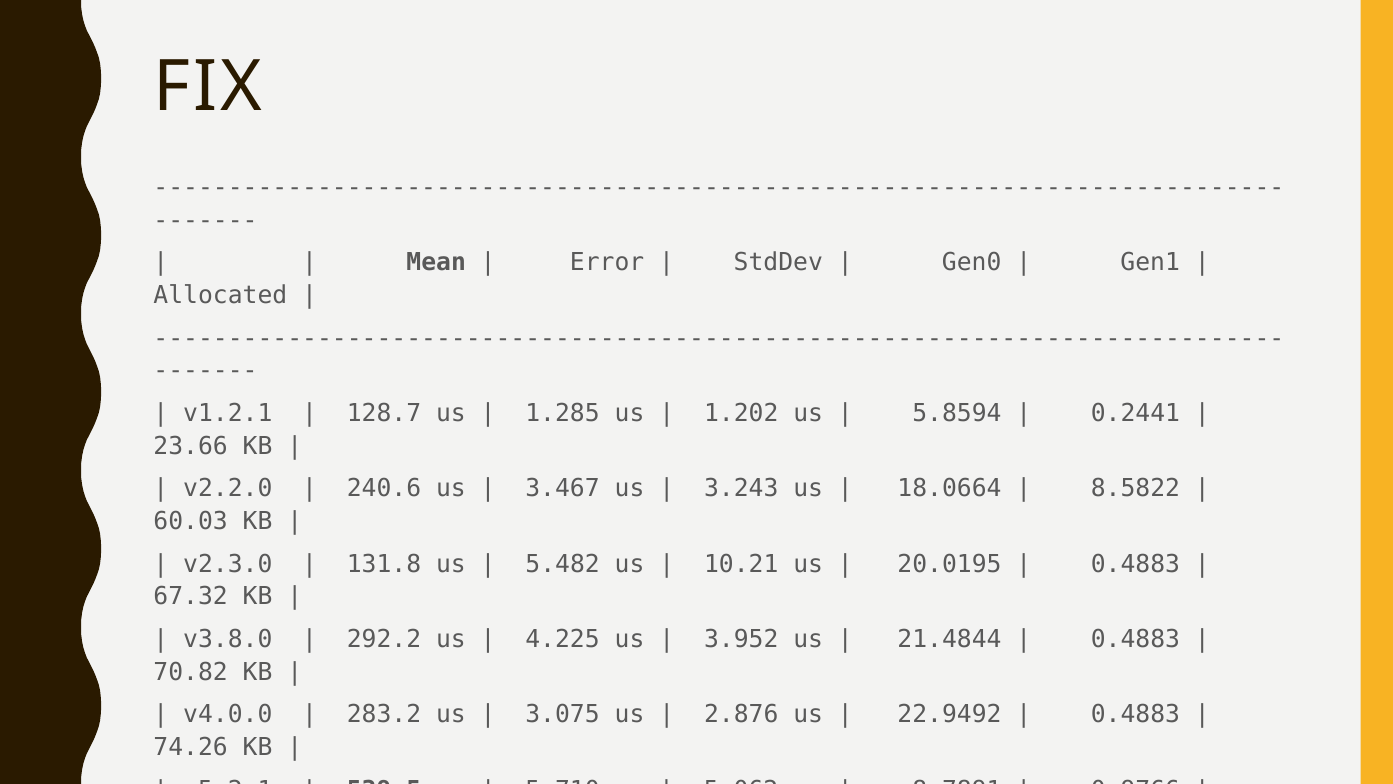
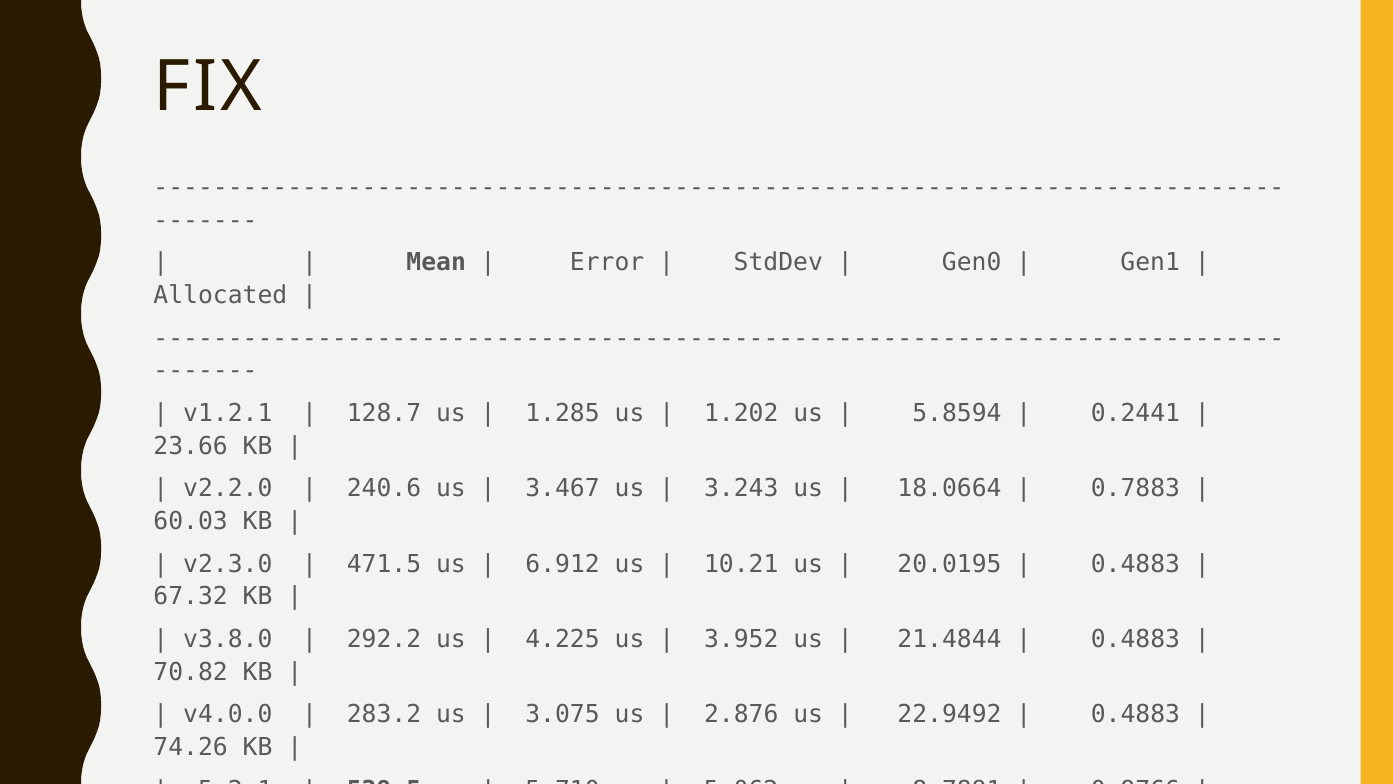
8.5822: 8.5822 -> 0.7883
131.8: 131.8 -> 471.5
5.482: 5.482 -> 6.912
